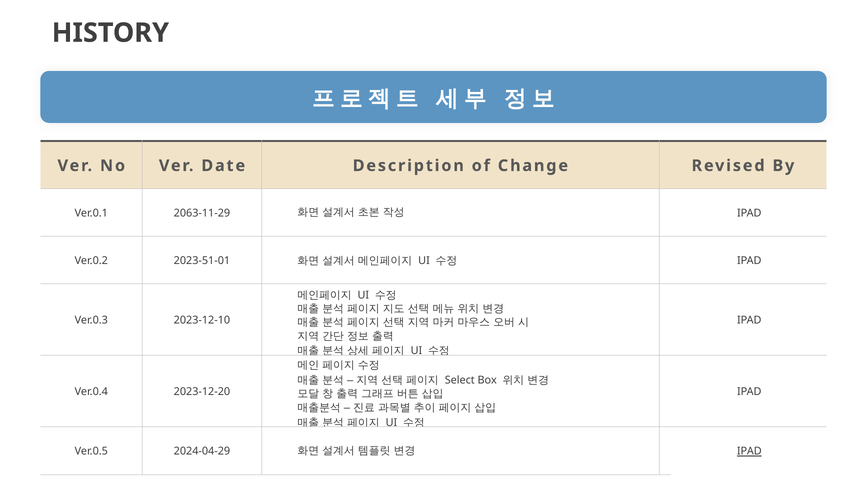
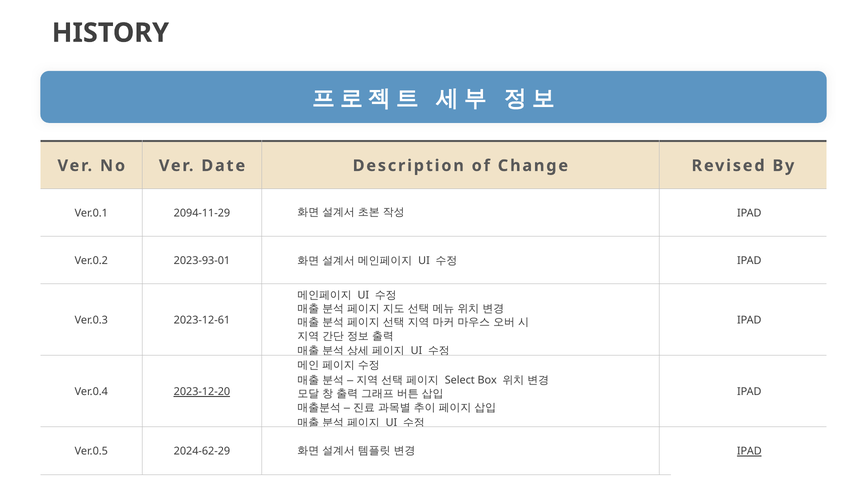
2063-11-29: 2063-11-29 -> 2094-11-29
2023-51-01: 2023-51-01 -> 2023-93-01
2023-12-10: 2023-12-10 -> 2023-12-61
2023-12-20 underline: none -> present
2024-04-29: 2024-04-29 -> 2024-62-29
